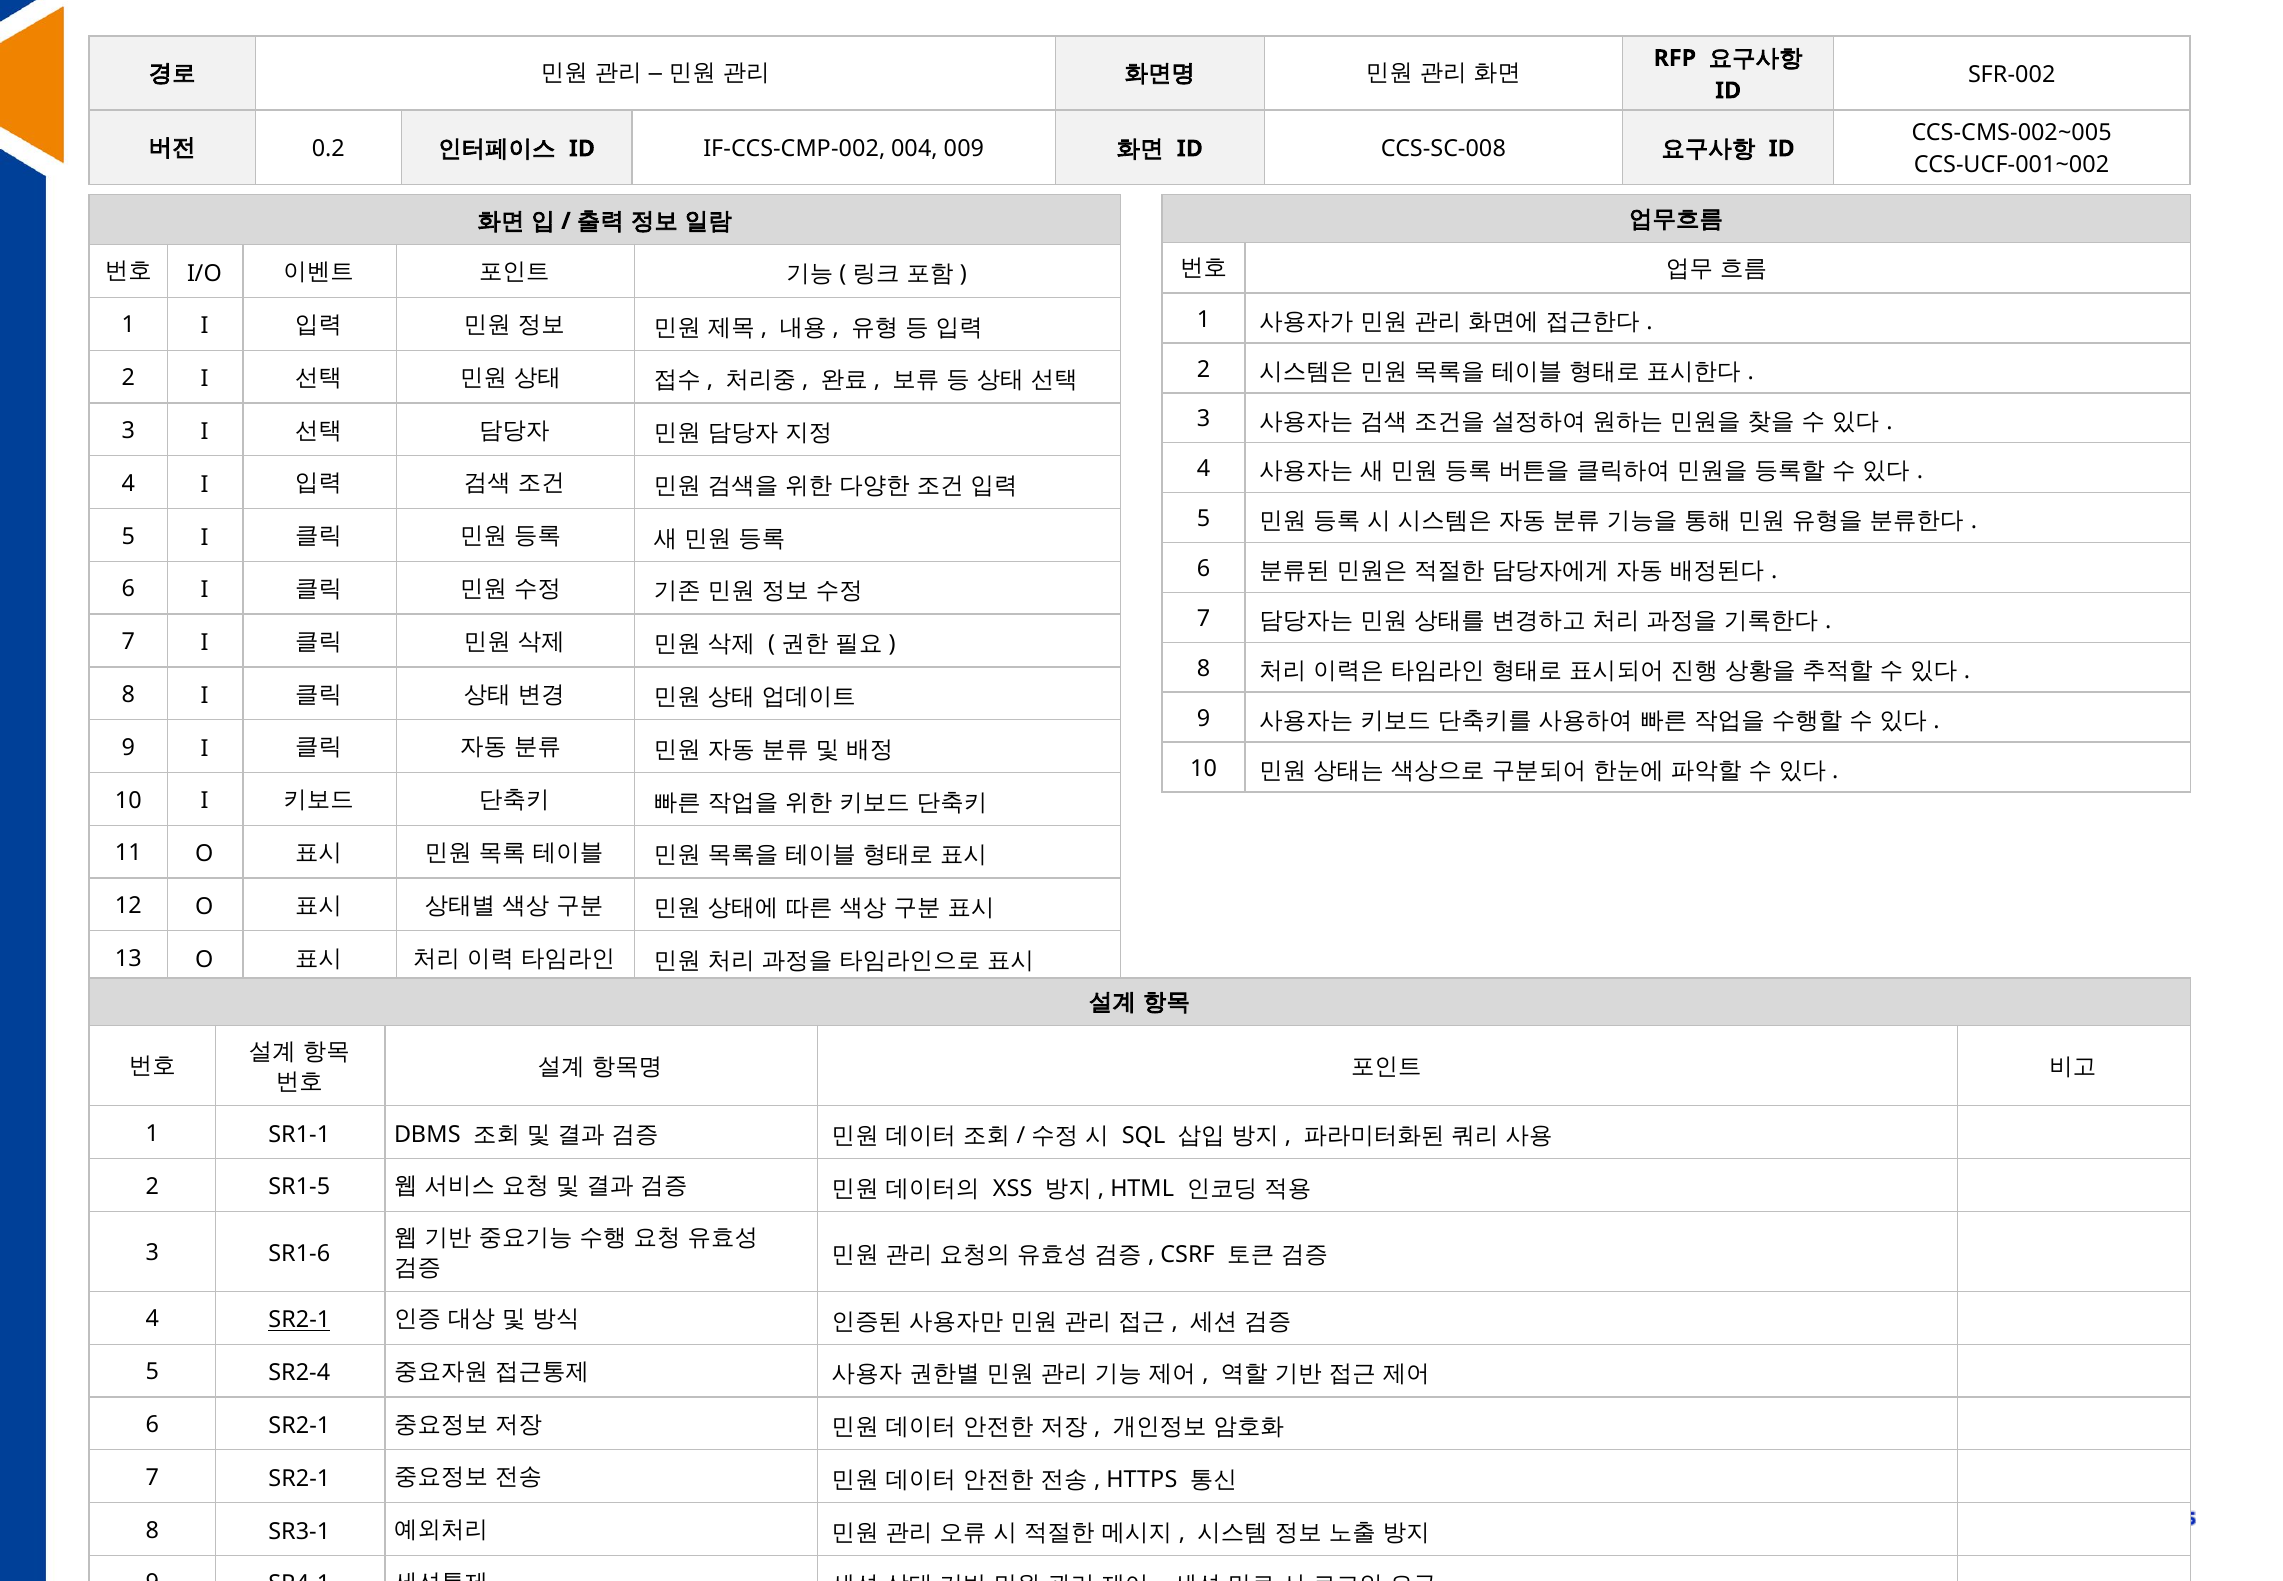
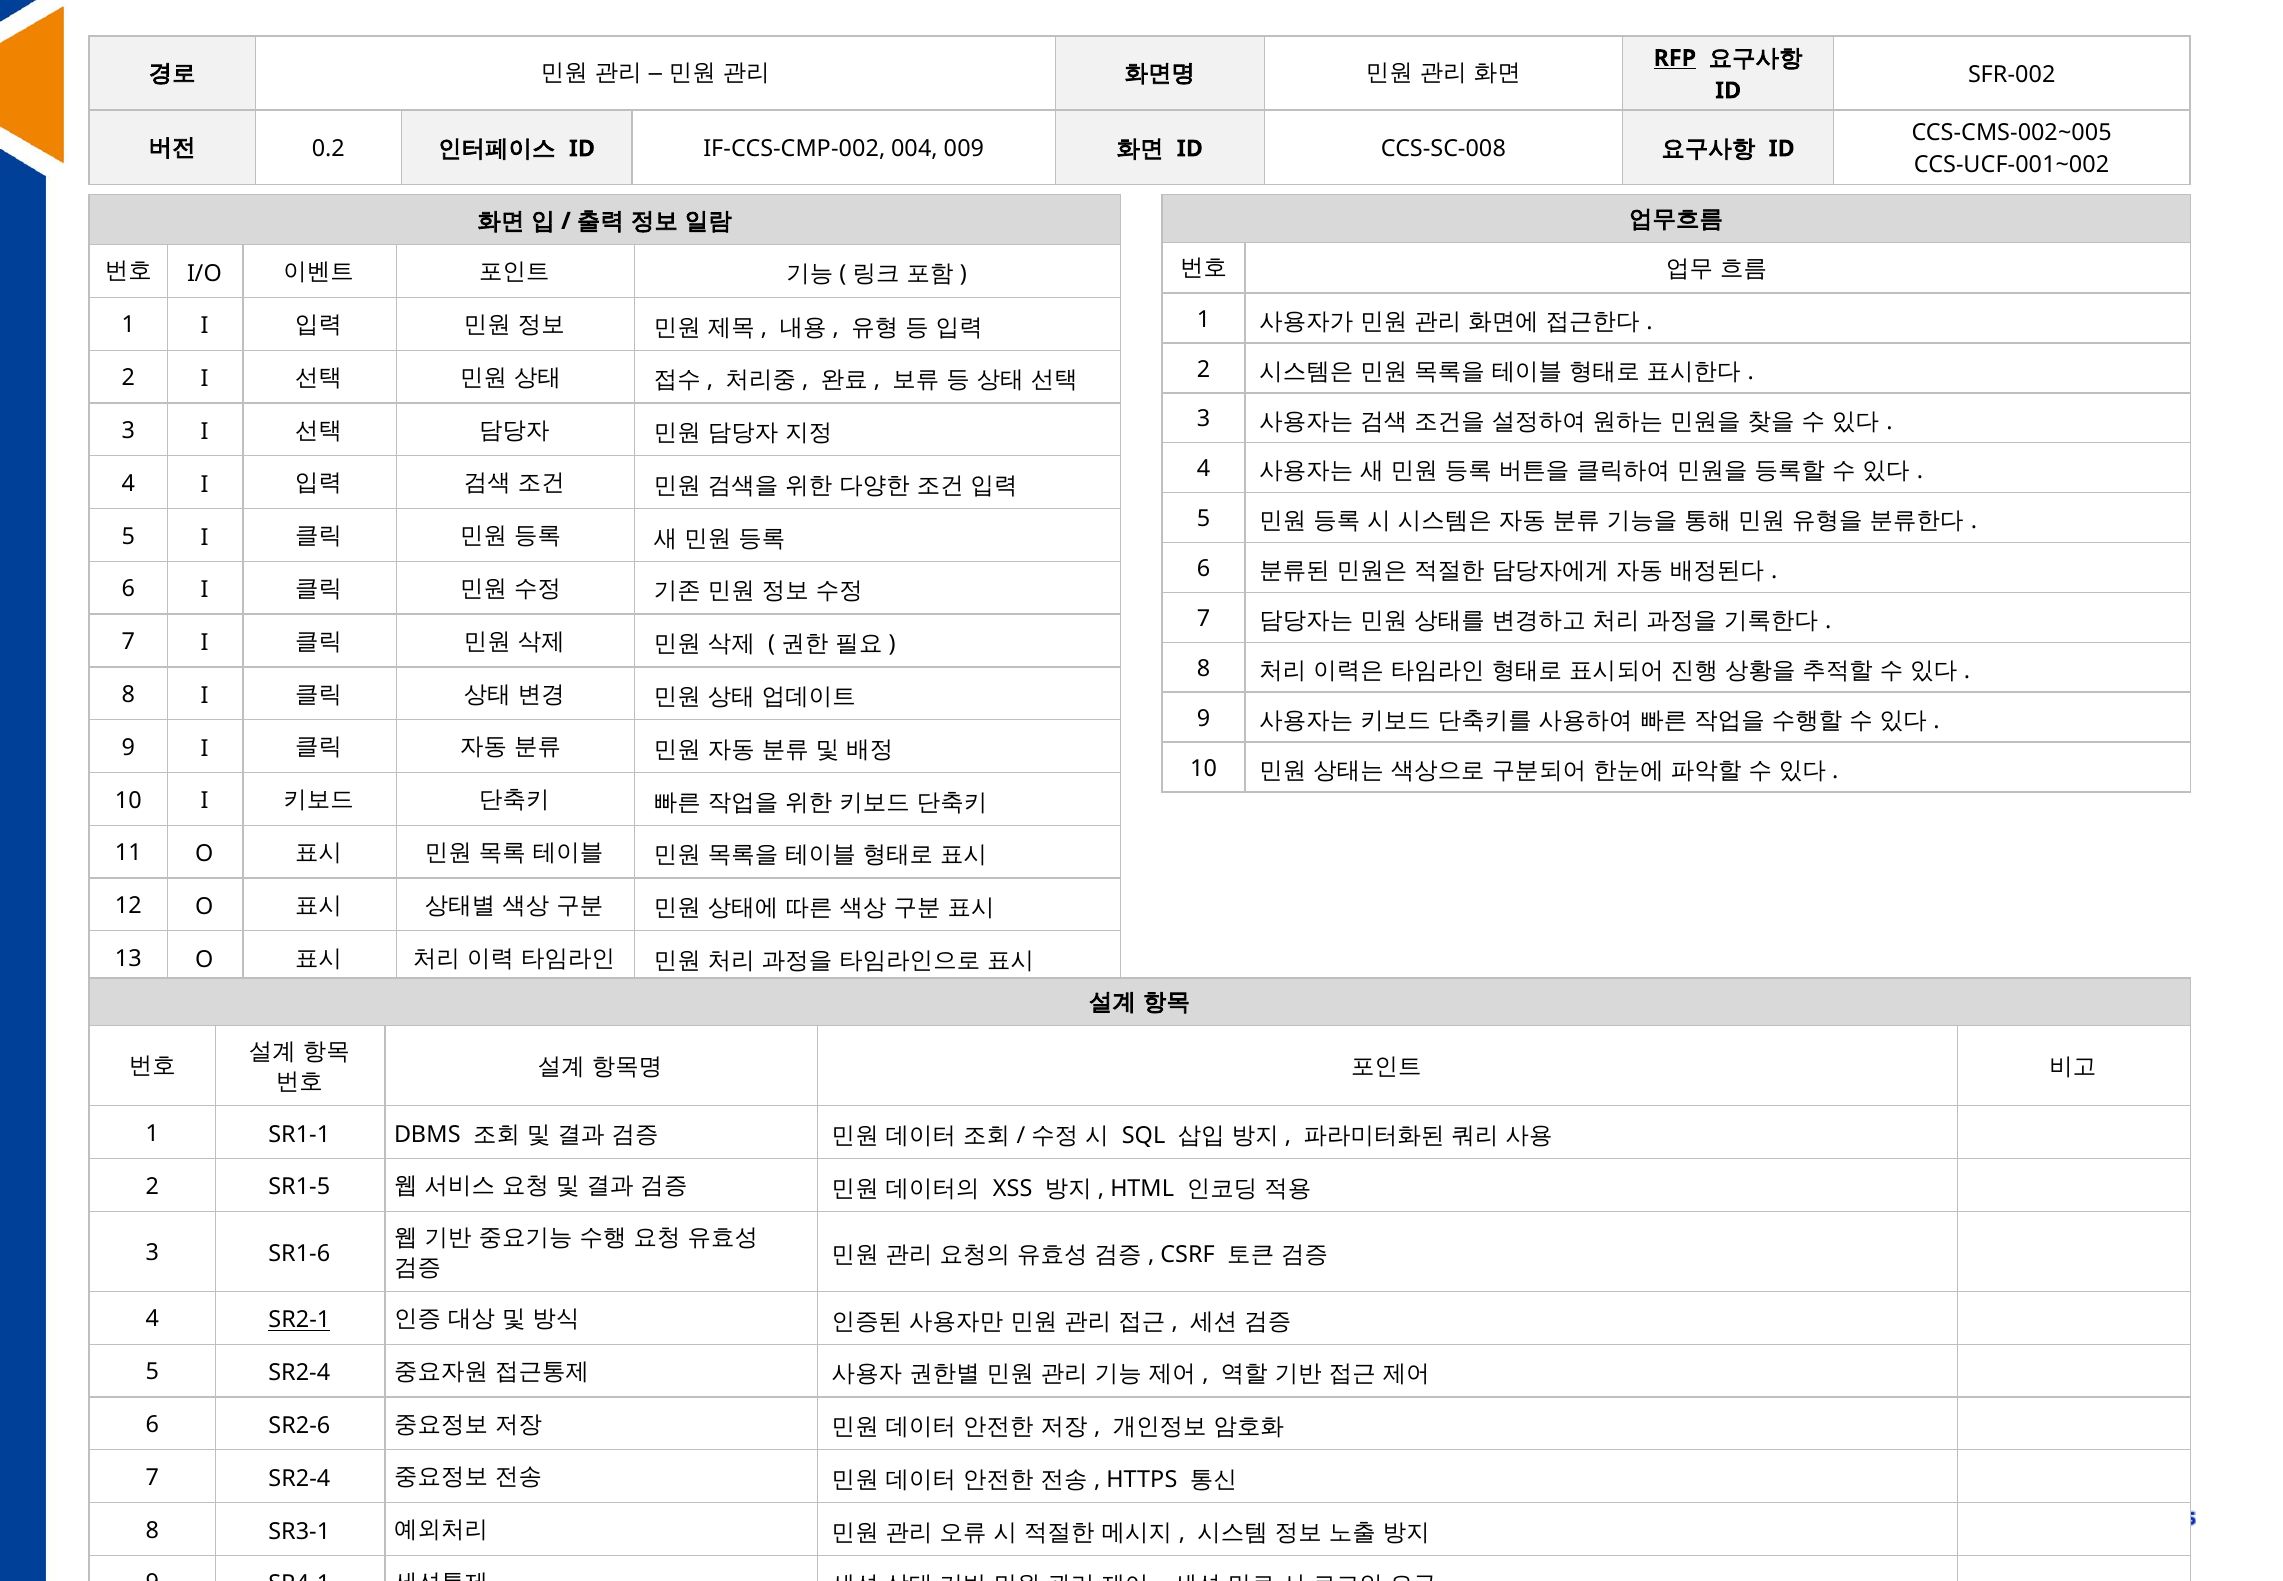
RFP underline: none -> present
6 SR2-1: SR2-1 -> SR2-6
7 SR2-1: SR2-1 -> SR2-4
